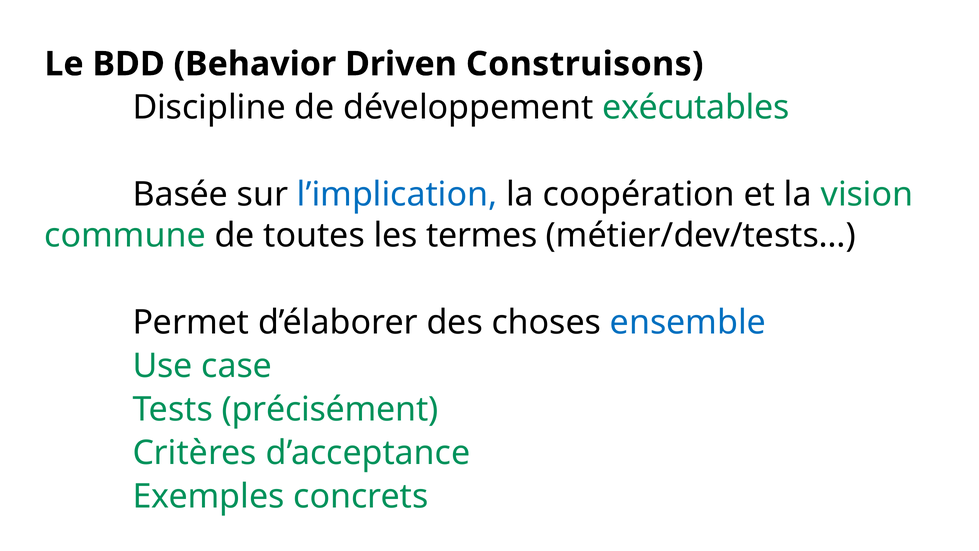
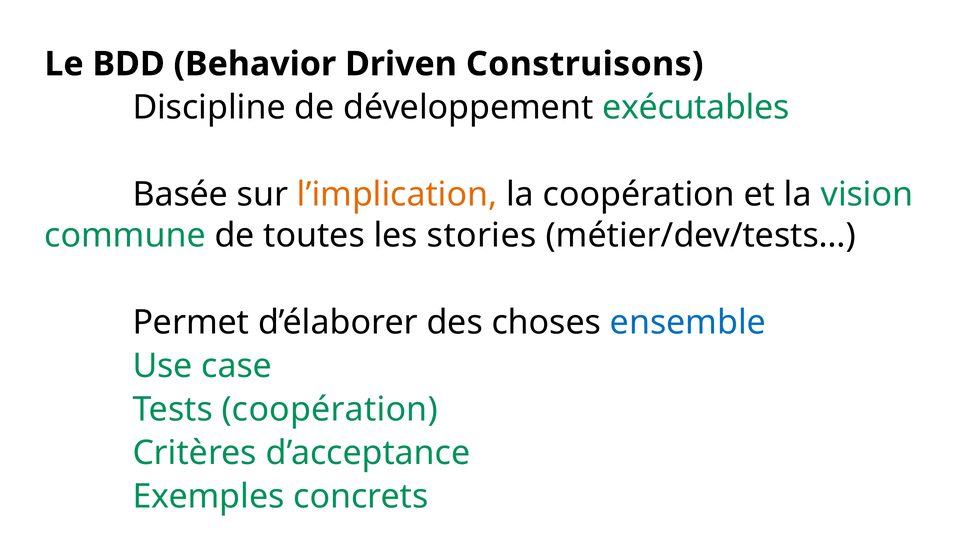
l’implication colour: blue -> orange
termes: termes -> stories
Tests précisément: précisément -> coopération
